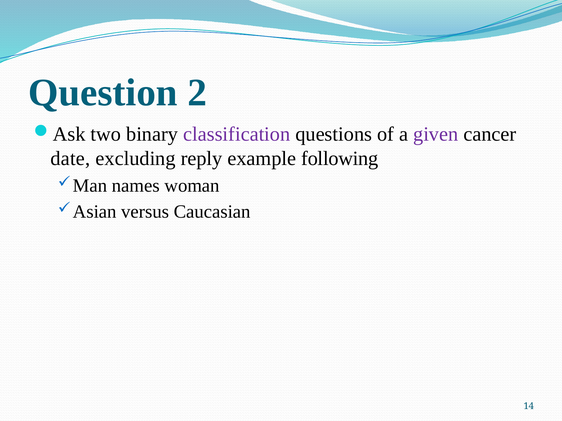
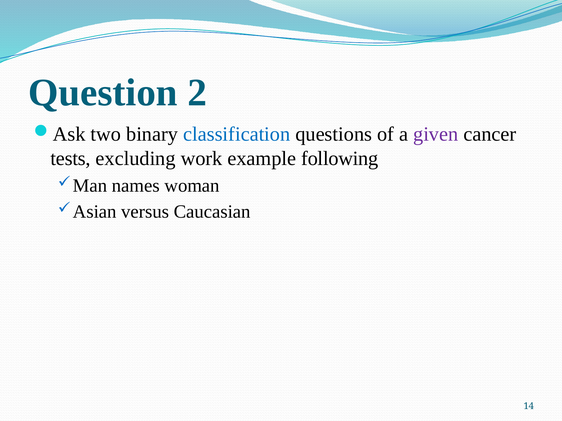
classification colour: purple -> blue
date: date -> tests
reply: reply -> work
